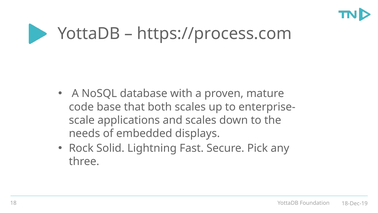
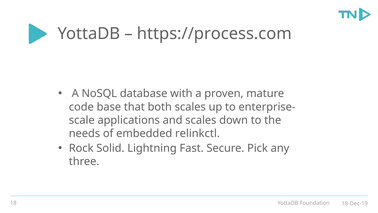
displays: displays -> relinkctl
